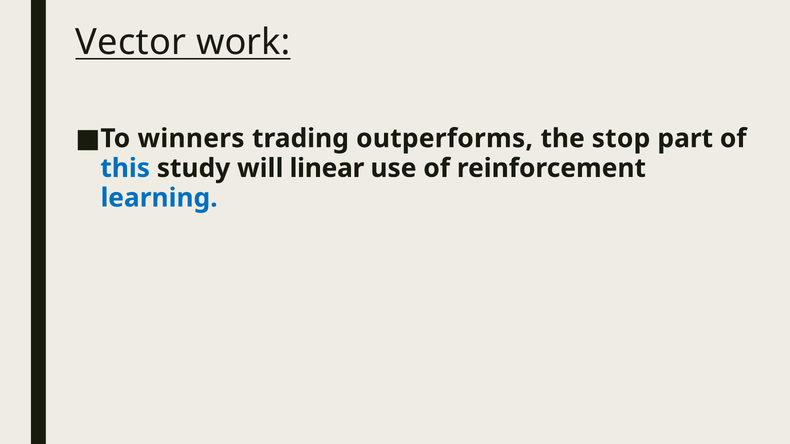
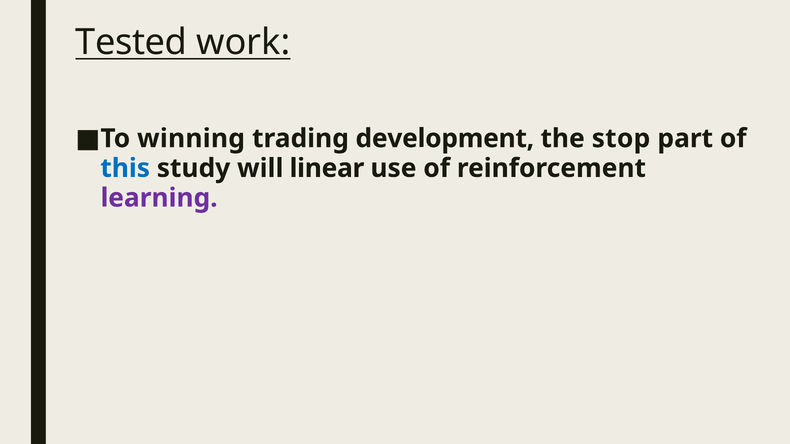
Vector: Vector -> Tested
winners: winners -> winning
outperforms: outperforms -> development
learning colour: blue -> purple
